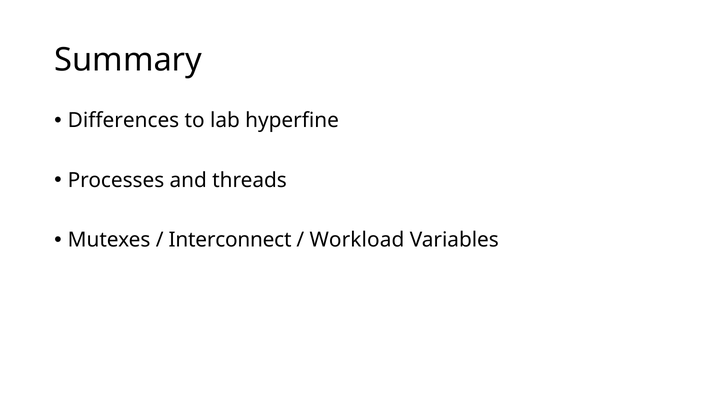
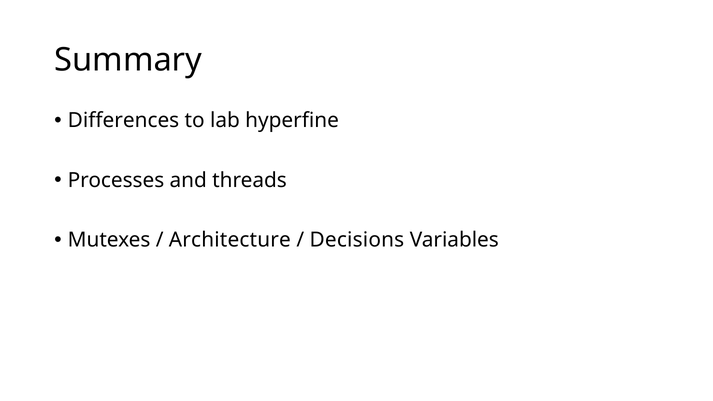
Interconnect: Interconnect -> Architecture
Workload: Workload -> Decisions
